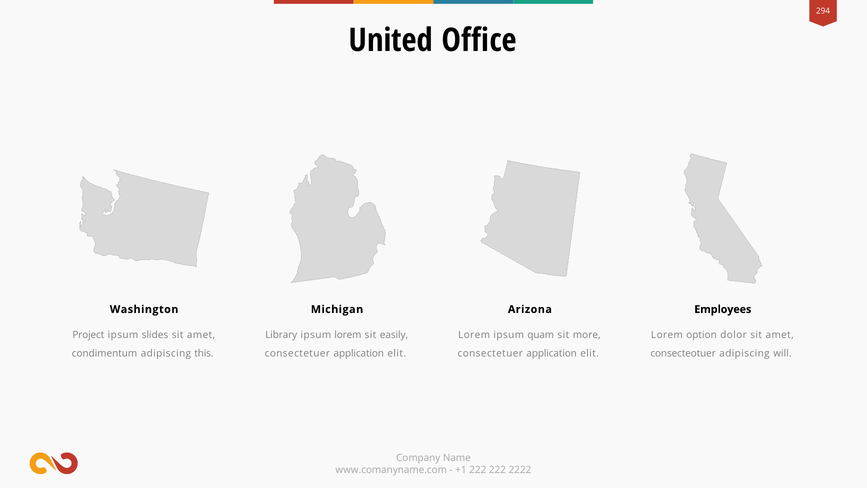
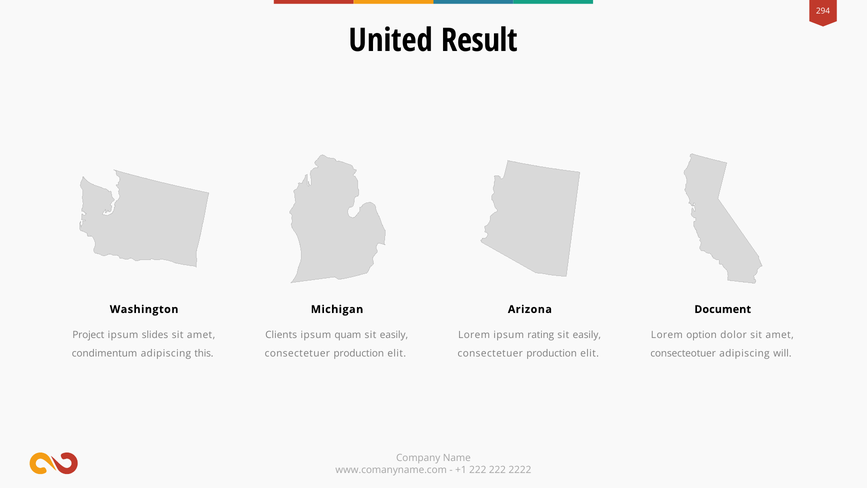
Office: Office -> Result
Employees: Employees -> Document
Library: Library -> Clients
ipsum lorem: lorem -> quam
quam: quam -> rating
more at (587, 335): more -> easily
application at (359, 353): application -> production
application at (552, 353): application -> production
